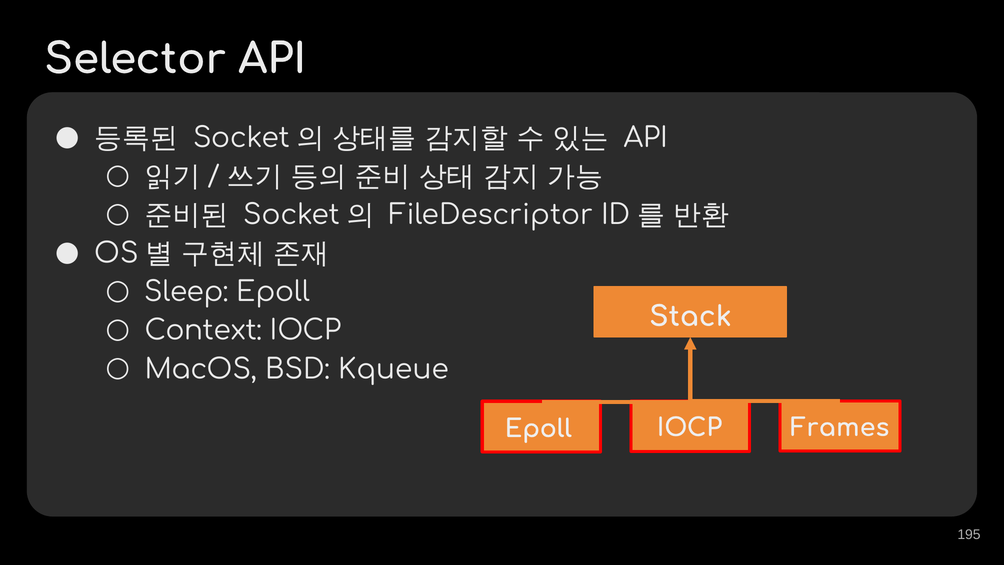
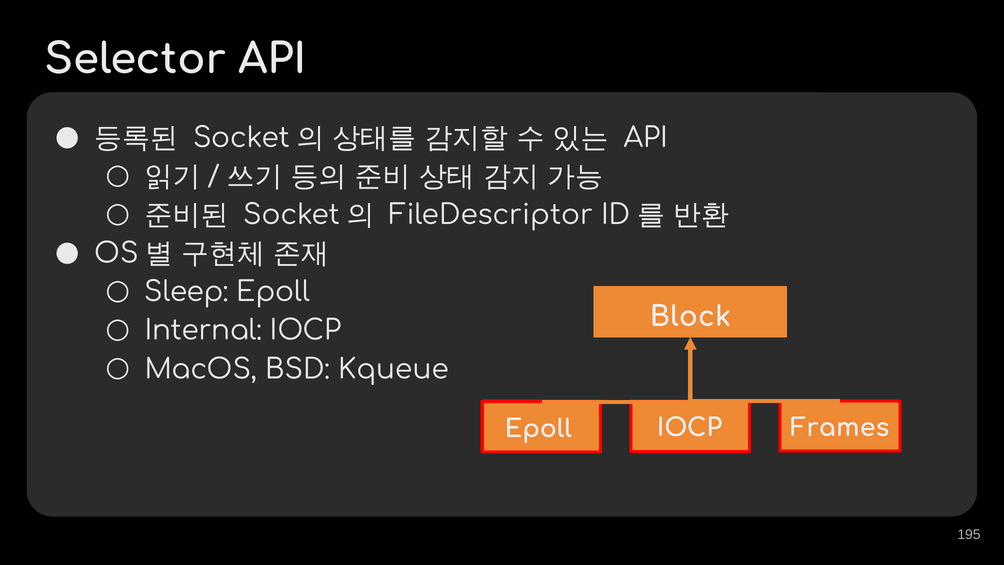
Stack: Stack -> Block
Context: Context -> Internal
